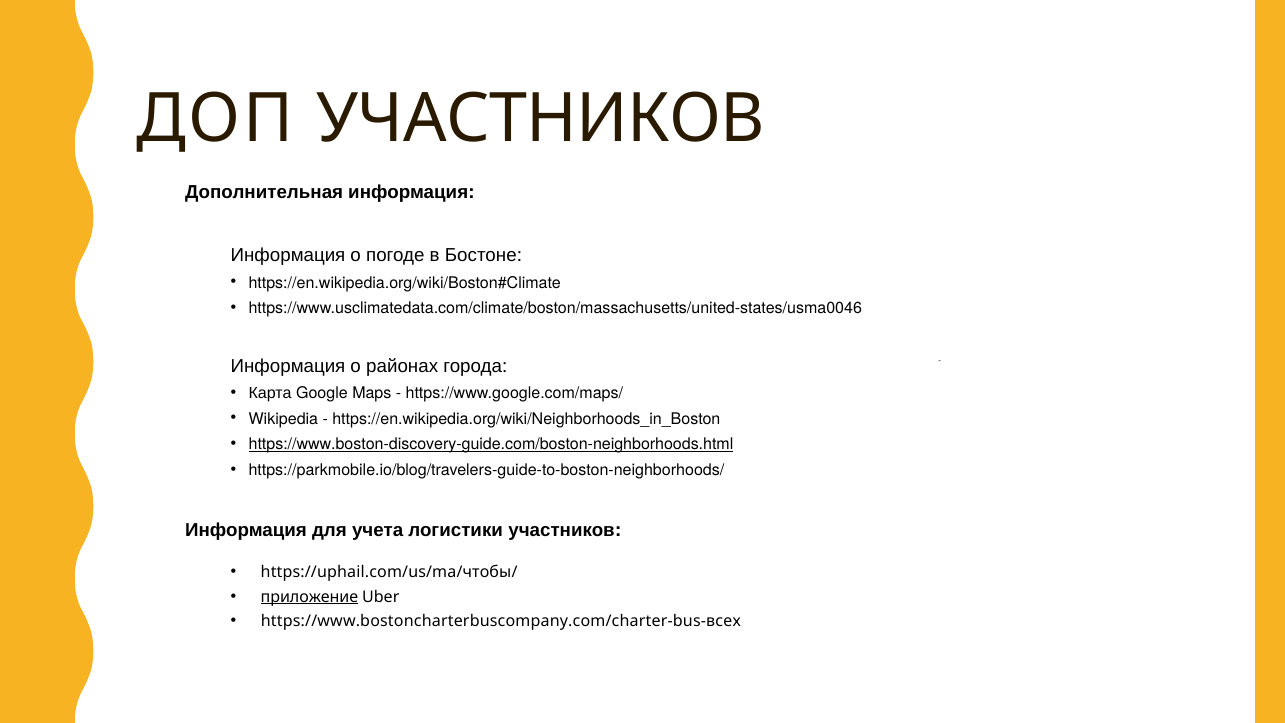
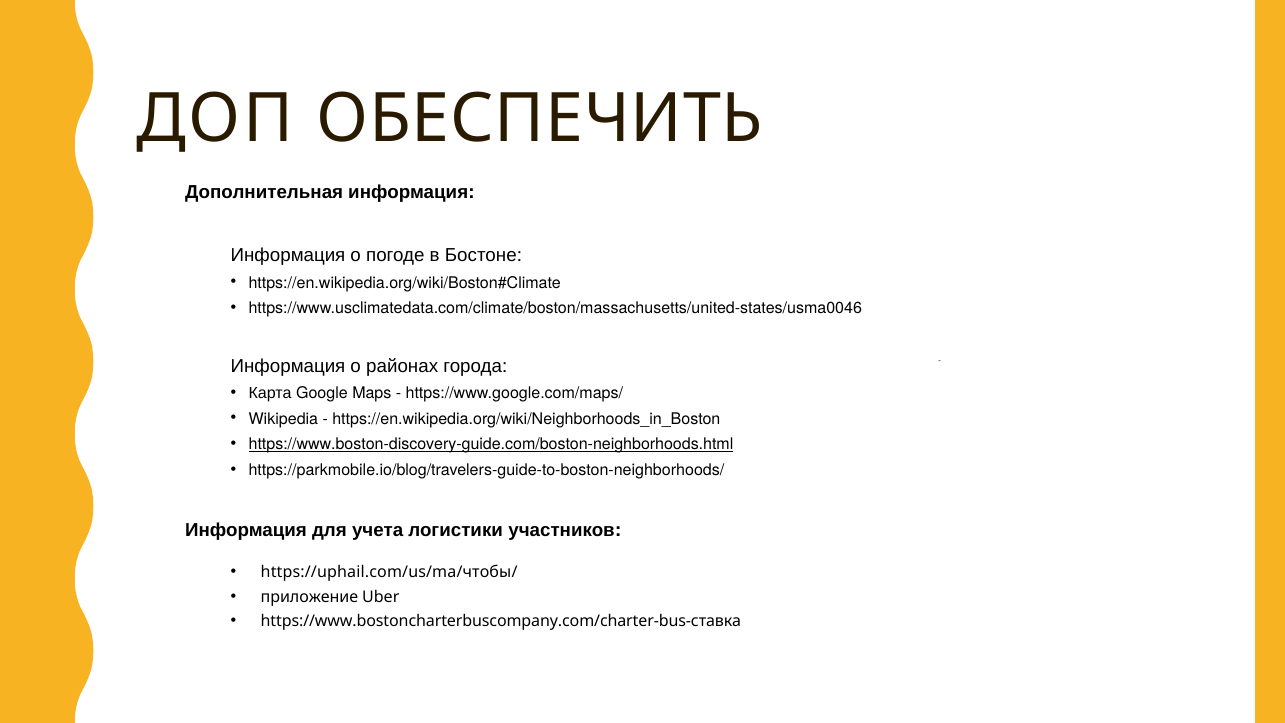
ДОП УЧАСТНИКОВ: УЧАСТНИКОВ -> ОБЕСПЕЧИТЬ
приложение underline: present -> none
https://www.bostoncharterbuscompany.com/charter-bus-всех: https://www.bostoncharterbuscompany.com/charter-bus-всех -> https://www.bostoncharterbuscompany.com/charter-bus-ставка
